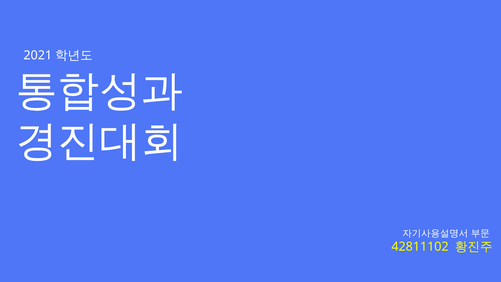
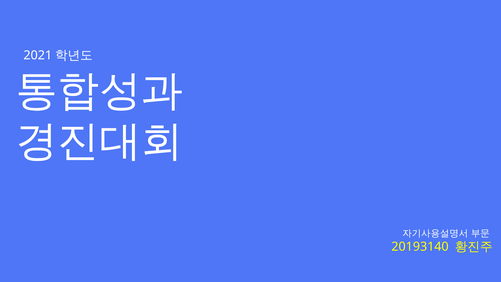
42811102: 42811102 -> 20193140
